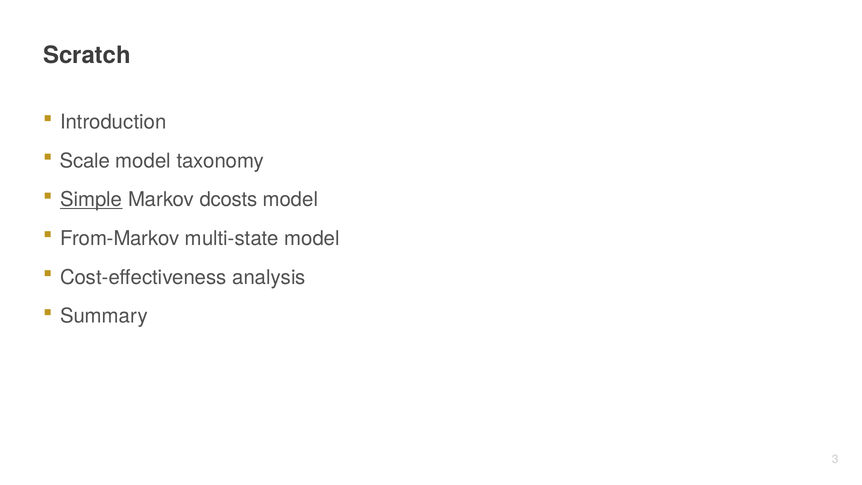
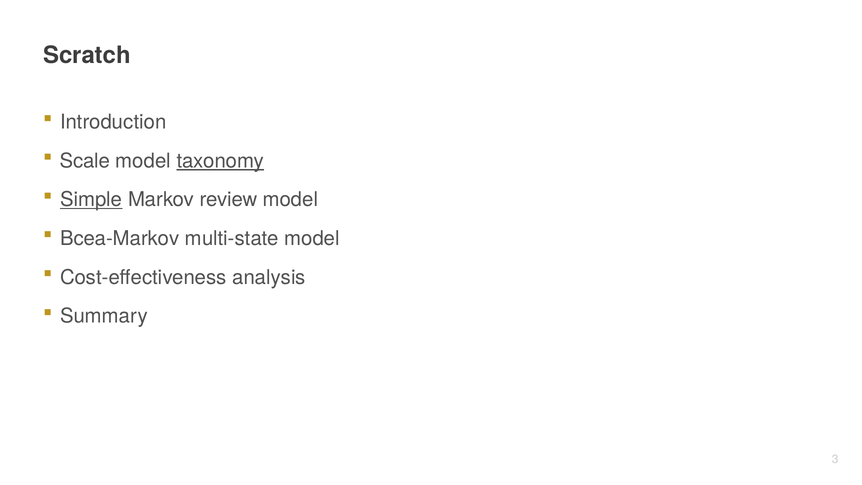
taxonomy underline: none -> present
dcosts: dcosts -> review
From-Markov: From-Markov -> Bcea-Markov
